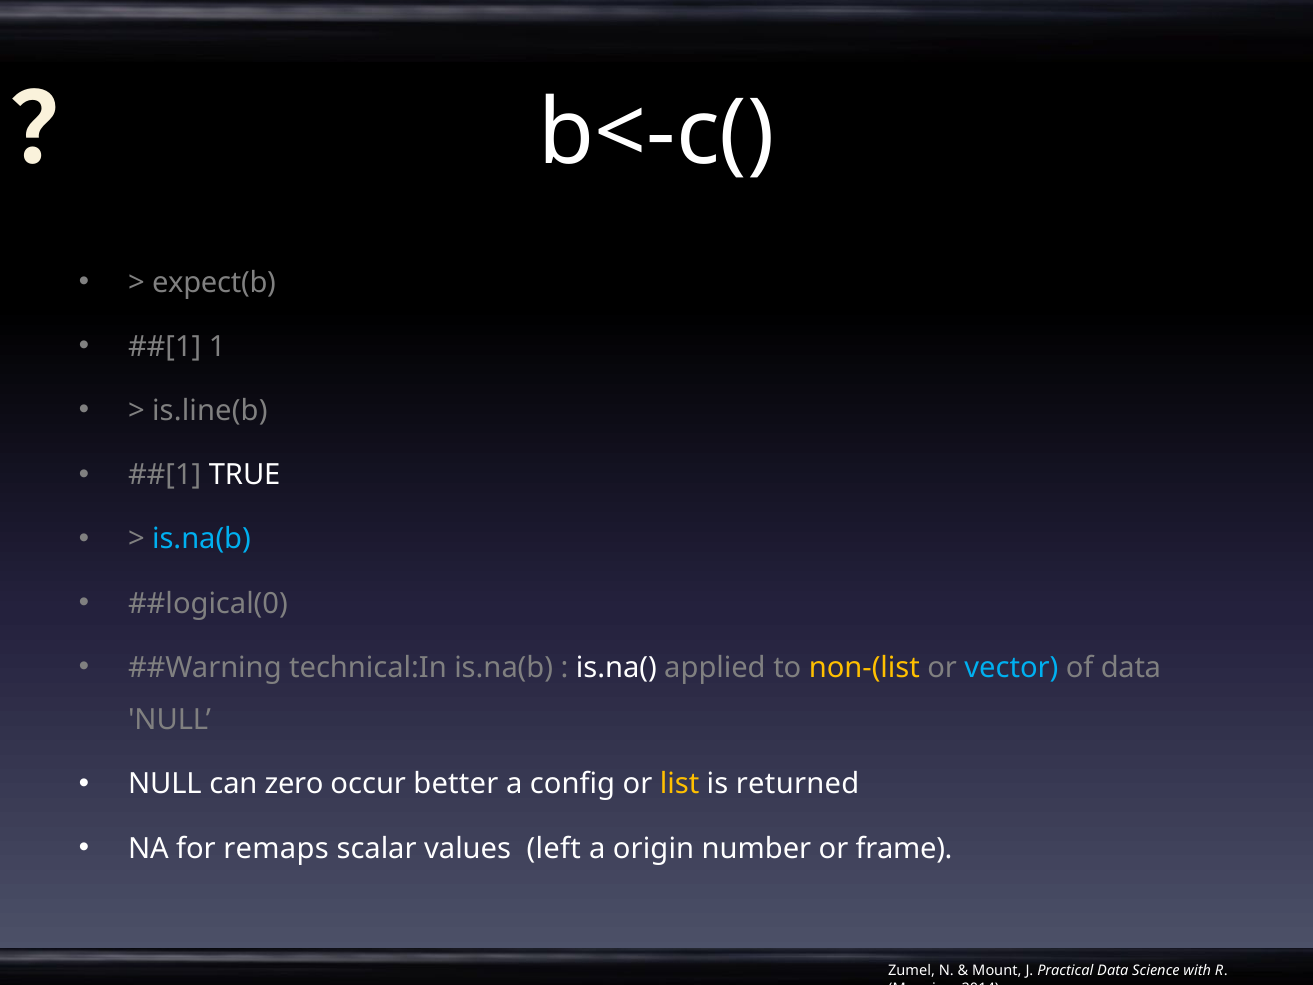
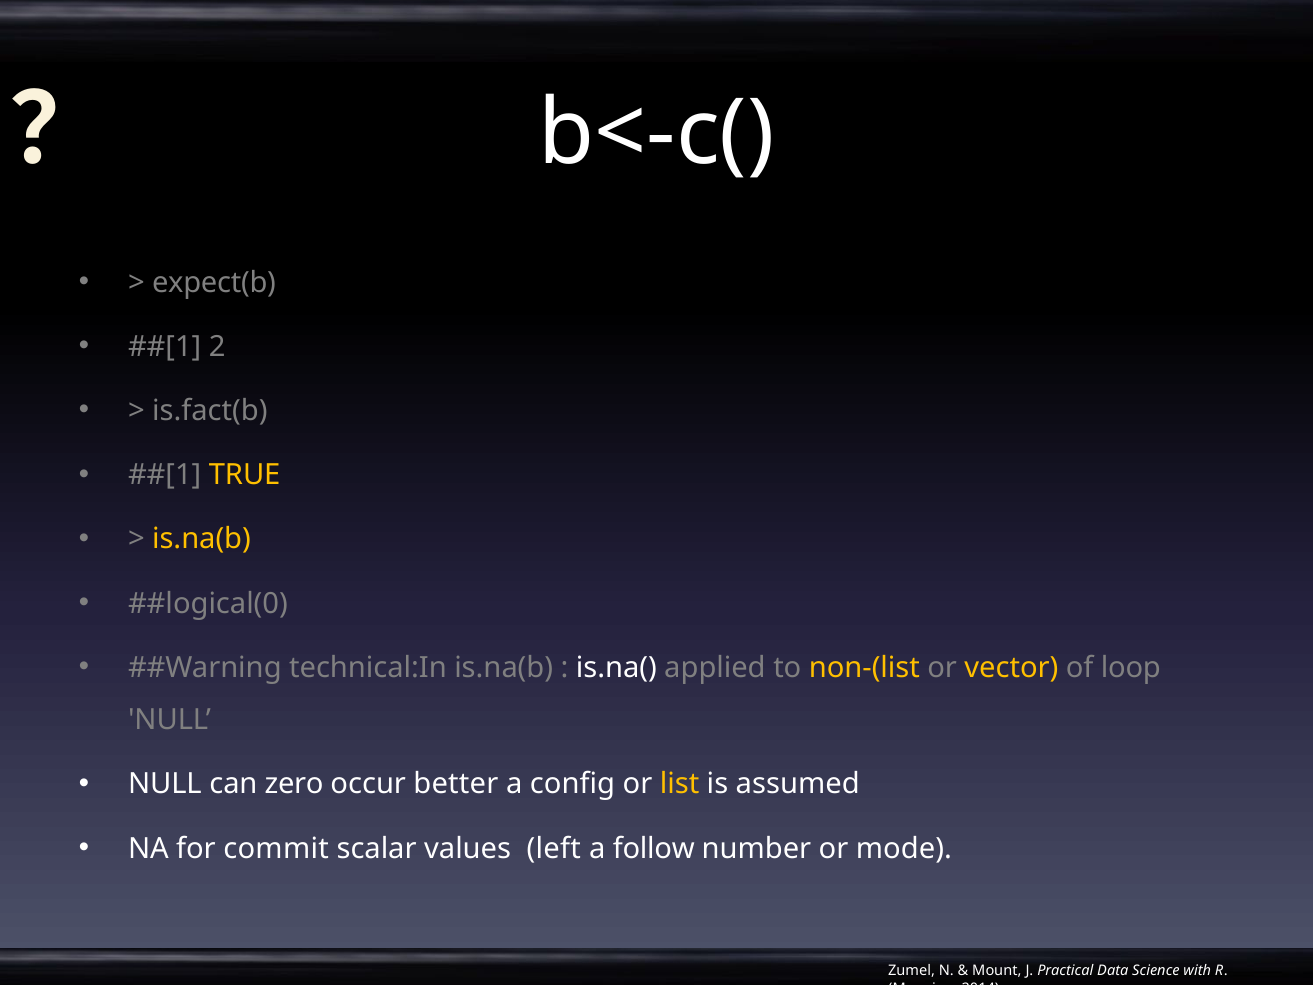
1: 1 -> 2
is.line(b: is.line(b -> is.fact(b
TRUE colour: white -> yellow
is.na(b at (201, 539) colour: light blue -> yellow
vector colour: light blue -> yellow
of data: data -> loop
returned: returned -> assumed
remaps: remaps -> commit
origin: origin -> follow
frame: frame -> mode
